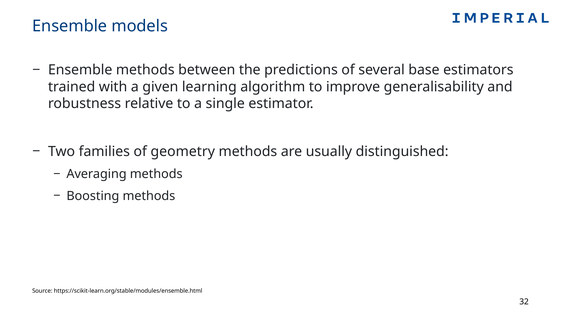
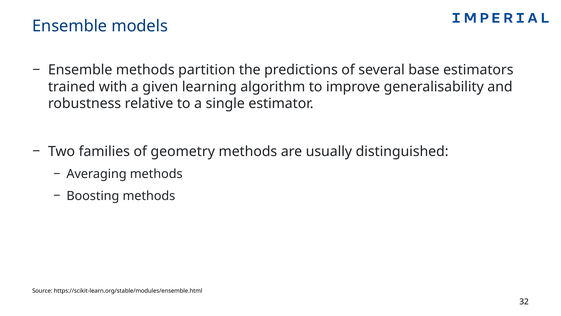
between: between -> partition
